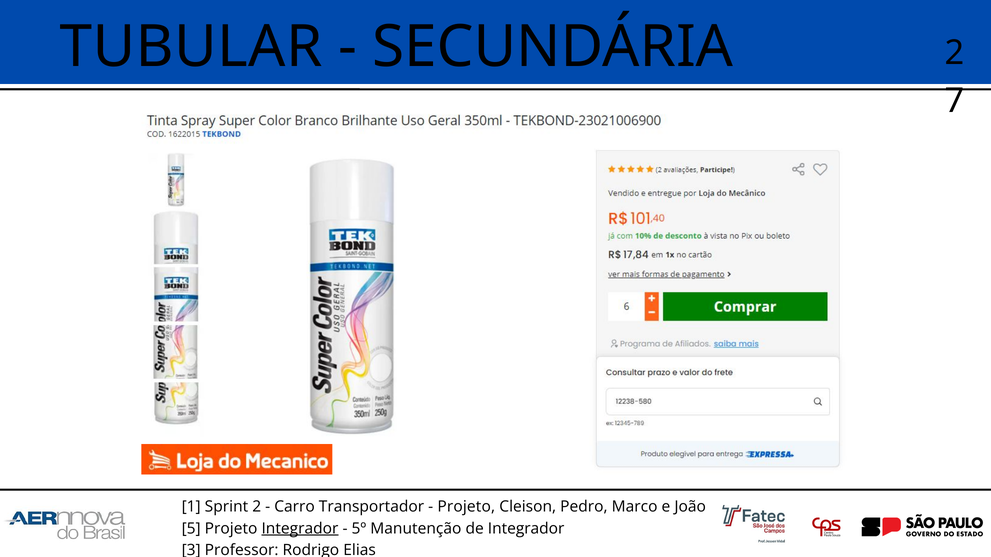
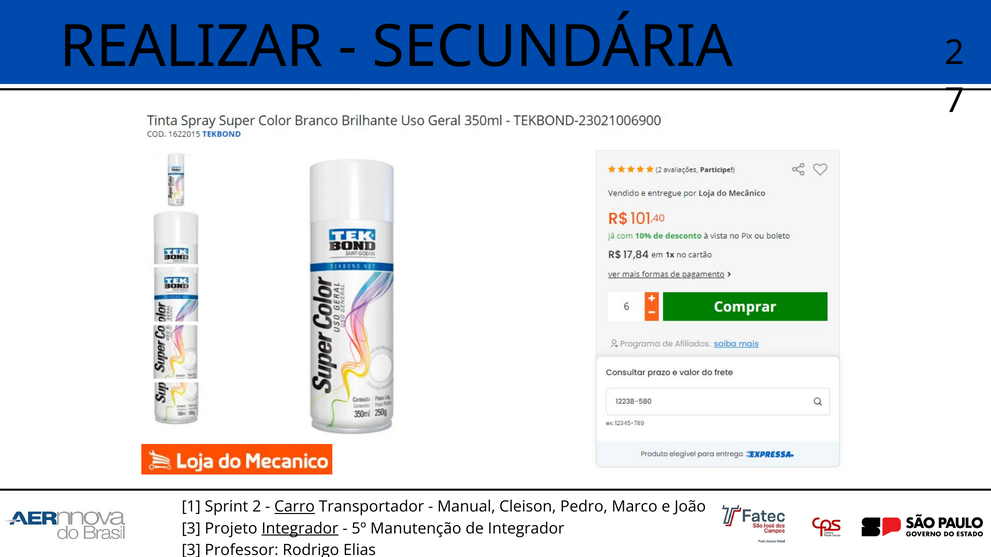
TUBULAR: TUBULAR -> REALIZAR
Carro underline: none -> present
Projeto at (466, 507): Projeto -> Manual
5 at (191, 529): 5 -> 3
